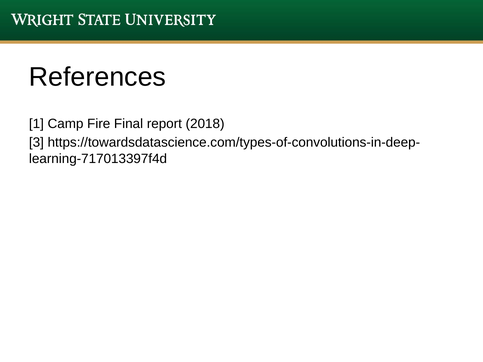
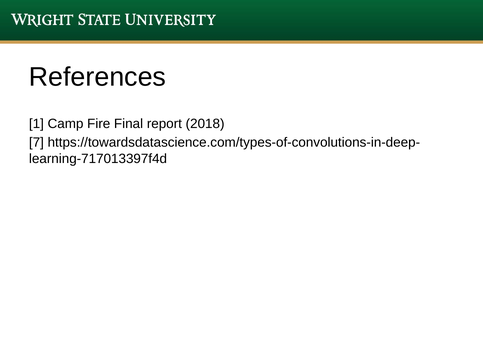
3: 3 -> 7
